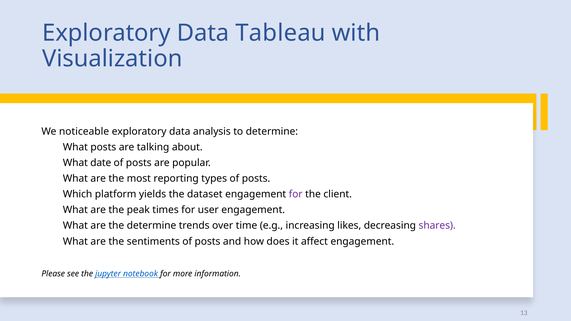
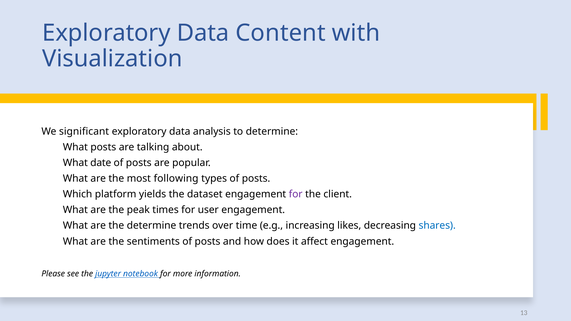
Tableau: Tableau -> Content
noticeable: noticeable -> significant
reporting: reporting -> following
shares colour: purple -> blue
